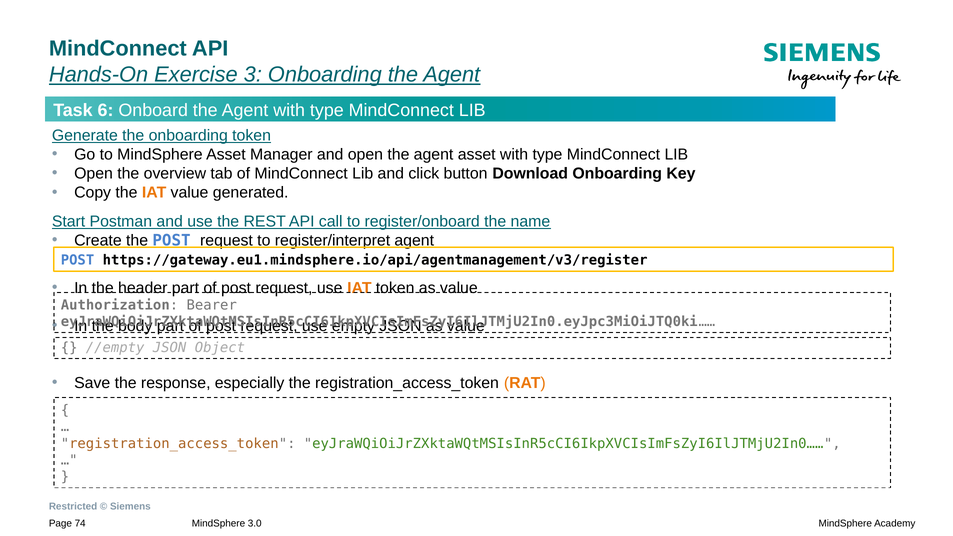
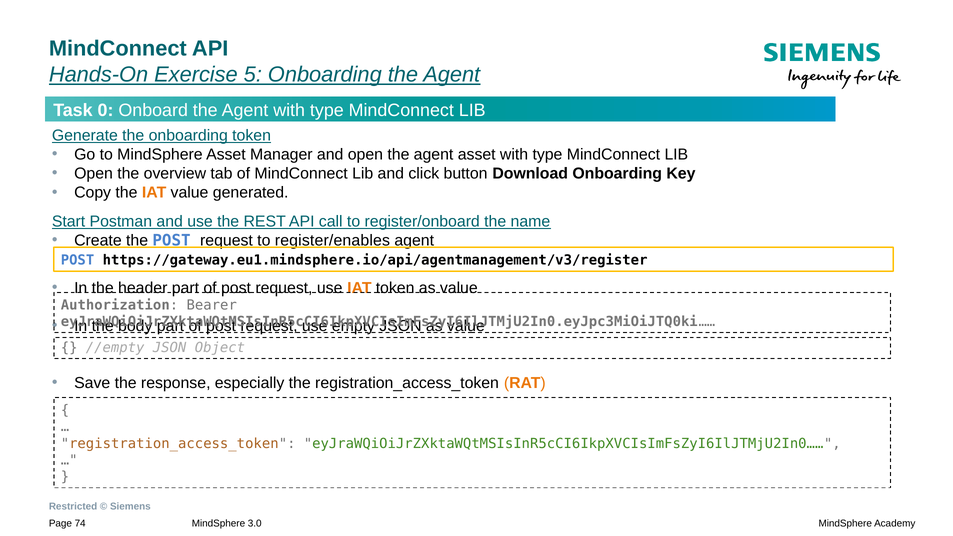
3: 3 -> 5
6: 6 -> 0
register/interpret: register/interpret -> register/enables
